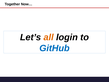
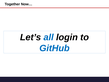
all colour: orange -> blue
